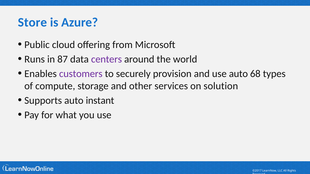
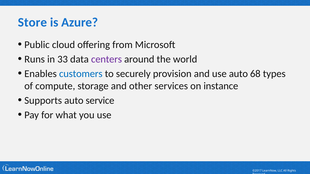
87: 87 -> 33
customers colour: purple -> blue
solution: solution -> instance
instant: instant -> service
